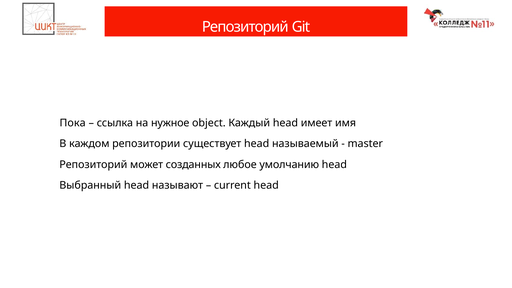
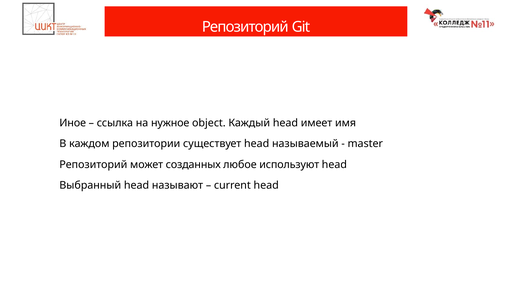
Пока: Пока -> Иное
умолчанию: умолчанию -> используют
